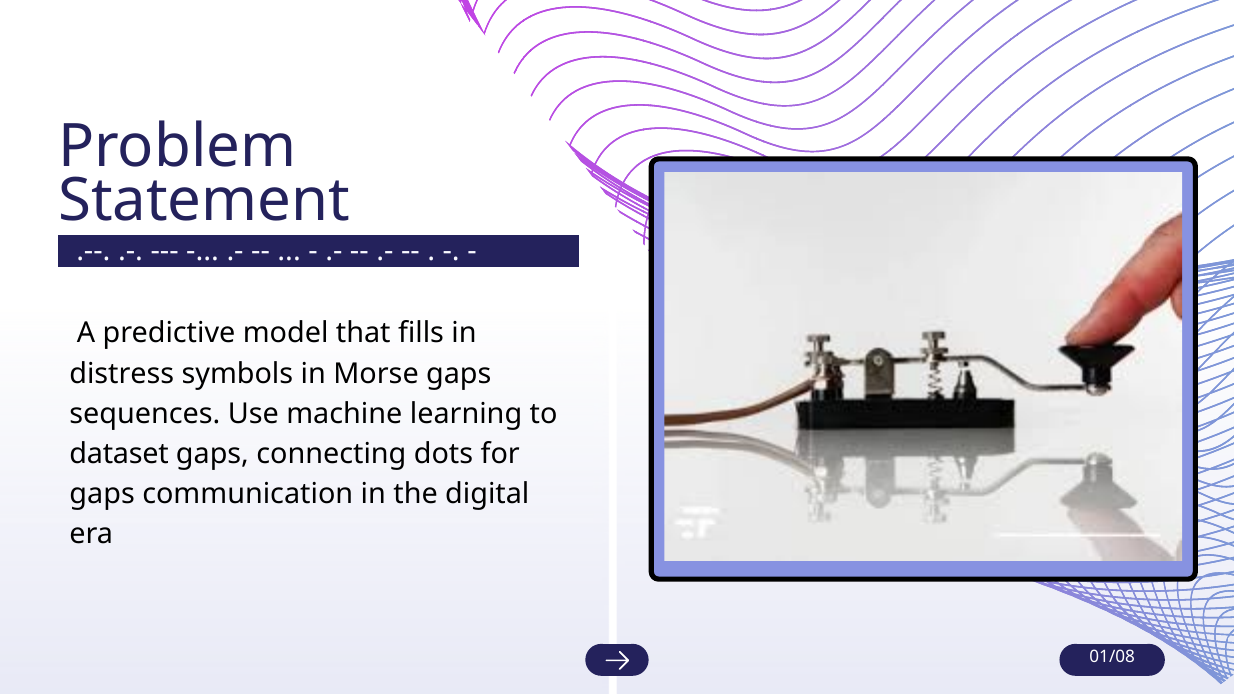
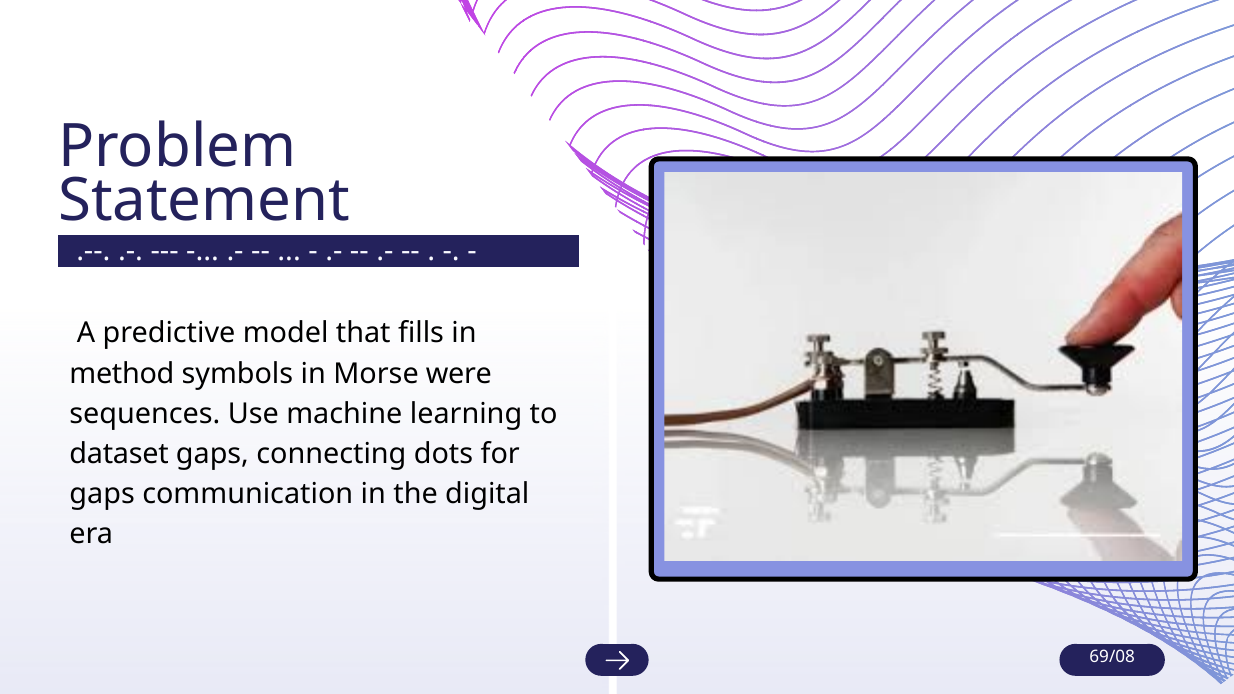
distress: distress -> method
Morse gaps: gaps -> were
01/08: 01/08 -> 69/08
